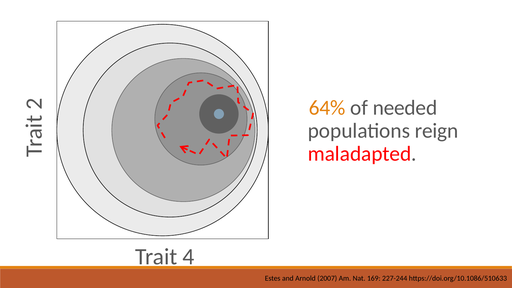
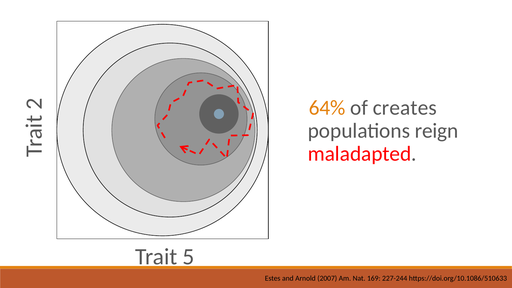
needed: needed -> creates
4: 4 -> 5
